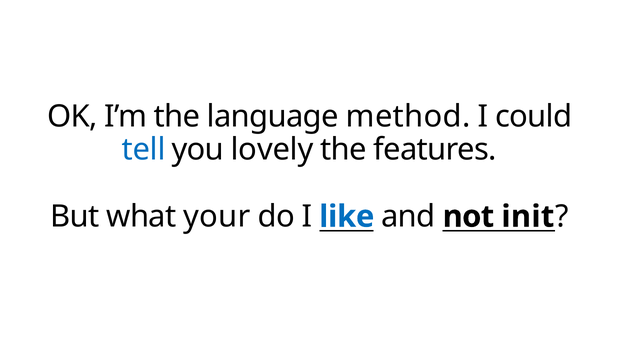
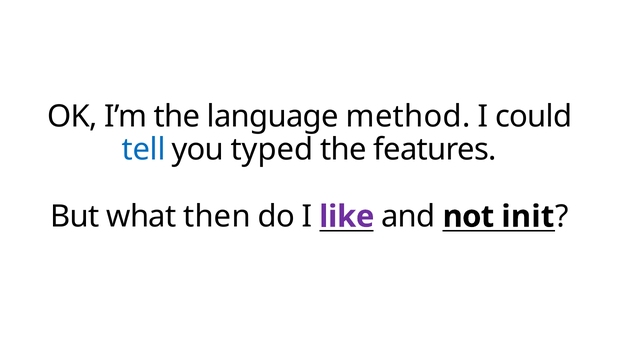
lovely: lovely -> typed
your: your -> then
like colour: blue -> purple
